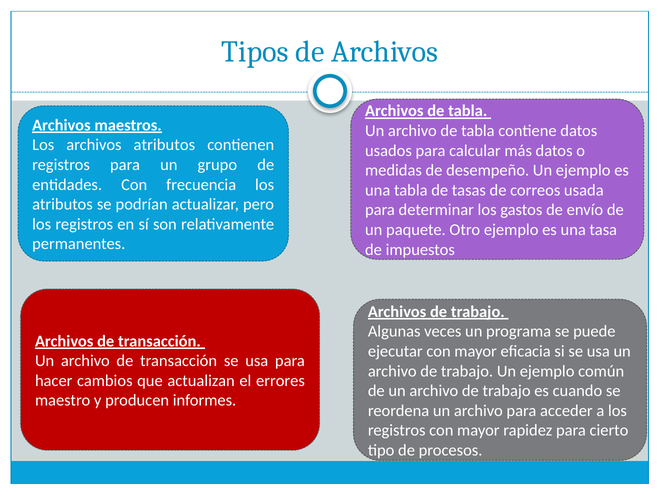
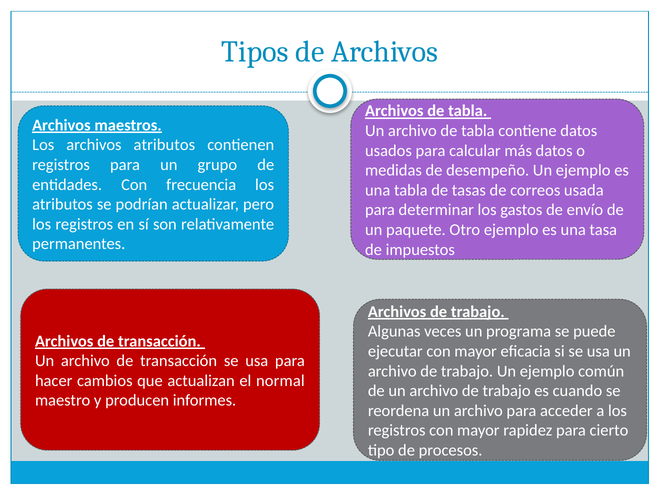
errores: errores -> normal
